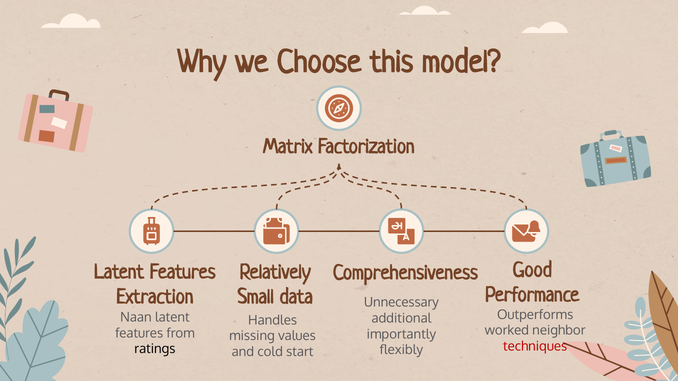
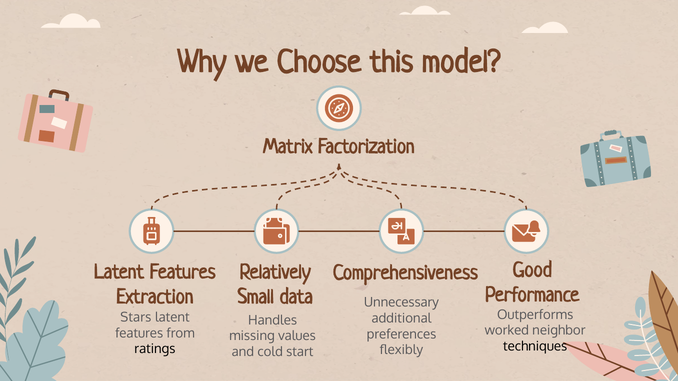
Naan: Naan -> Stars
importantly: importantly -> preferences
techniques colour: red -> black
